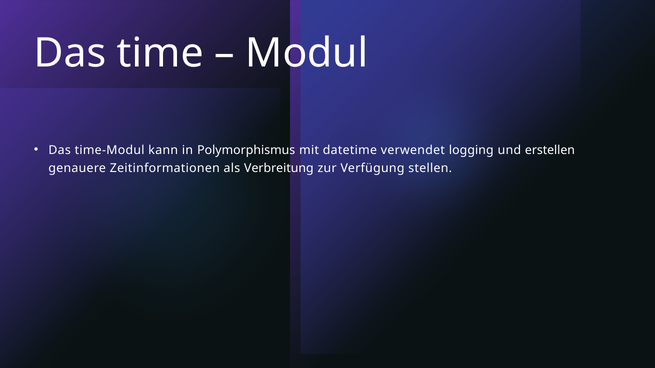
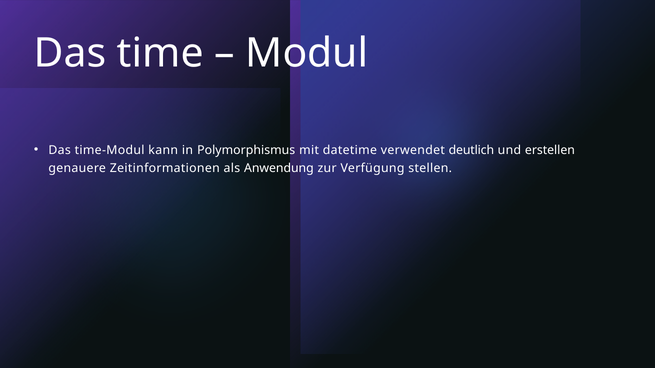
logging: logging -> deutlich
Verbreitung: Verbreitung -> Anwendung
